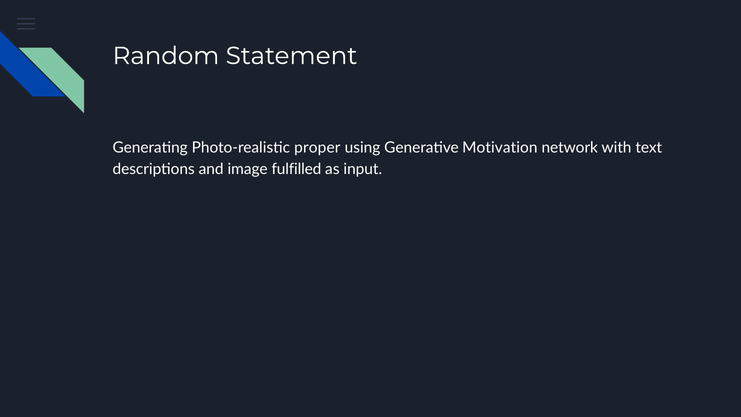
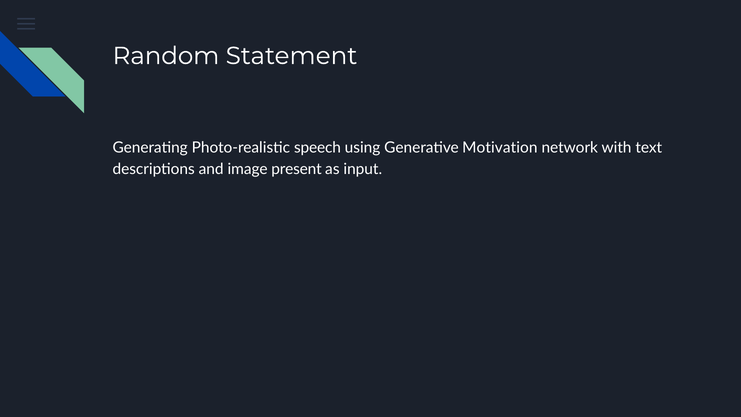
proper: proper -> speech
fulfilled: fulfilled -> present
